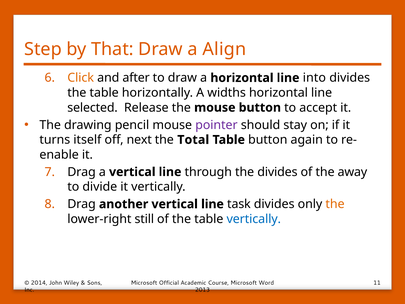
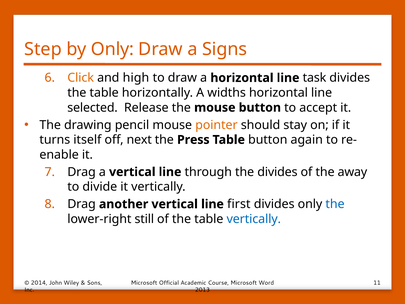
by That: That -> Only
Align: Align -> Signs
after: after -> high
into: into -> task
pointer colour: purple -> orange
Total: Total -> Press
task: task -> first
the at (335, 204) colour: orange -> blue
